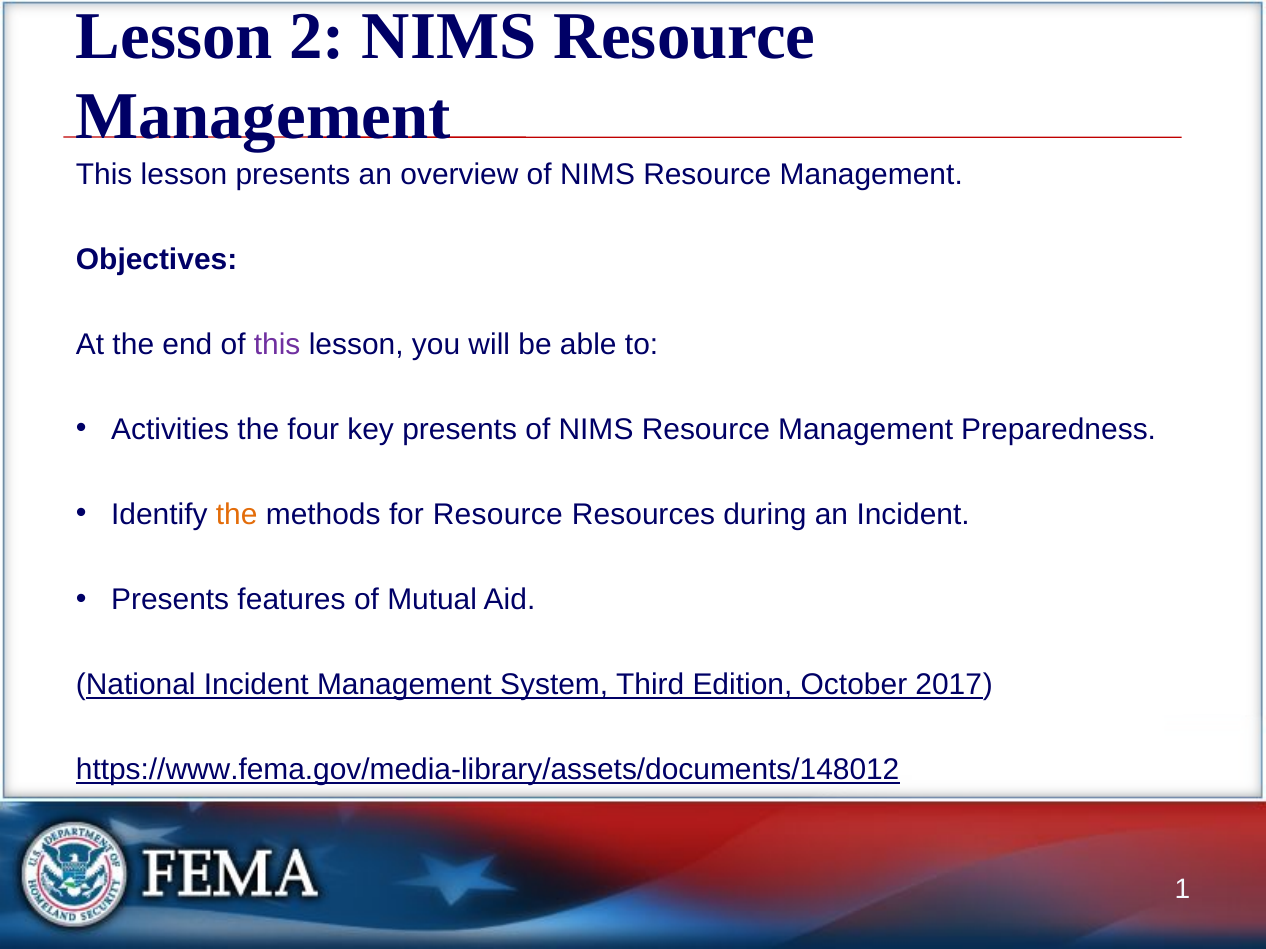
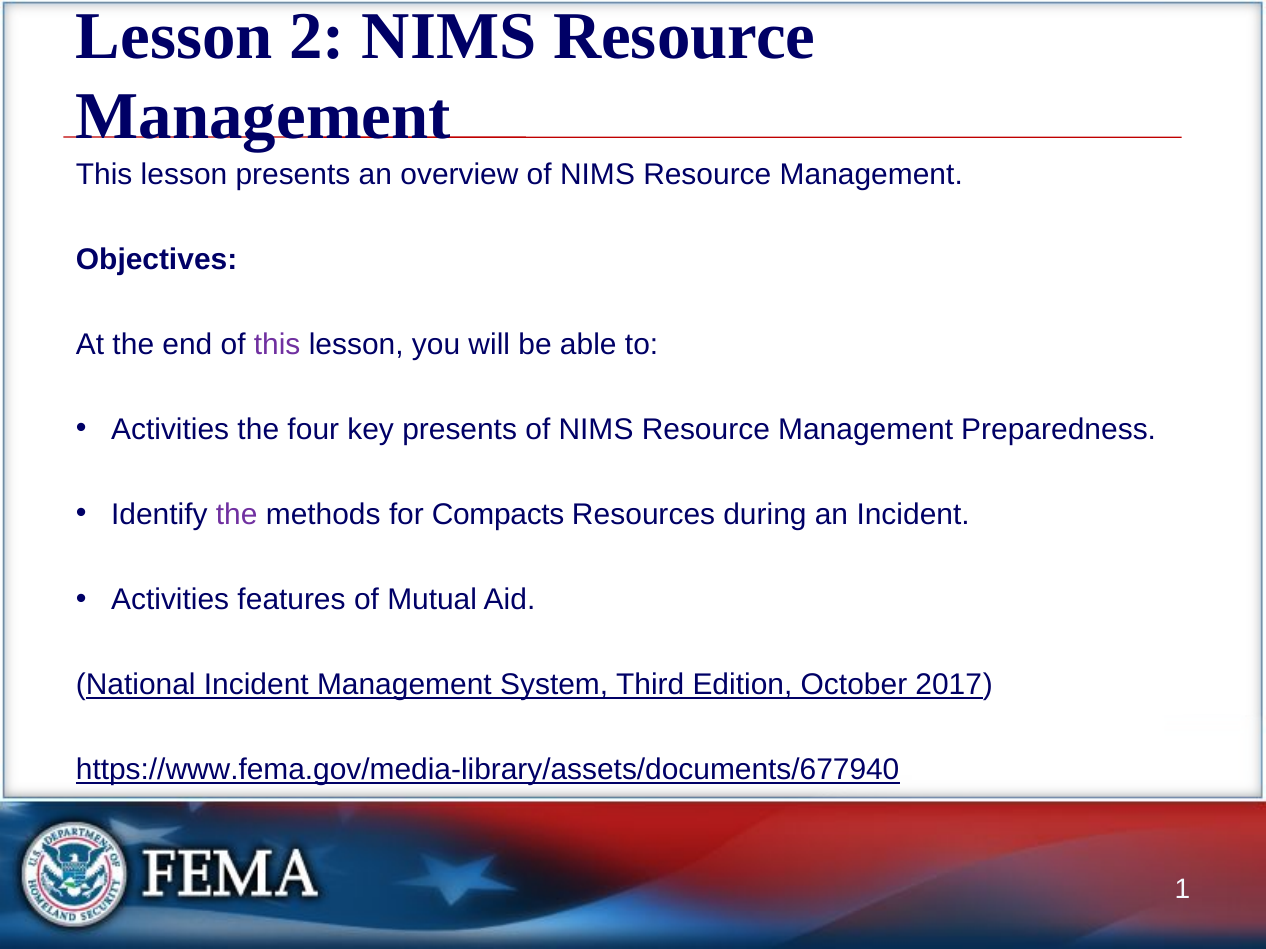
the at (237, 515) colour: orange -> purple
for Resource: Resource -> Compacts
Presents at (170, 600): Presents -> Activities
https://www.fema.gov/media-library/assets/documents/148012: https://www.fema.gov/media-library/assets/documents/148012 -> https://www.fema.gov/media-library/assets/documents/677940
